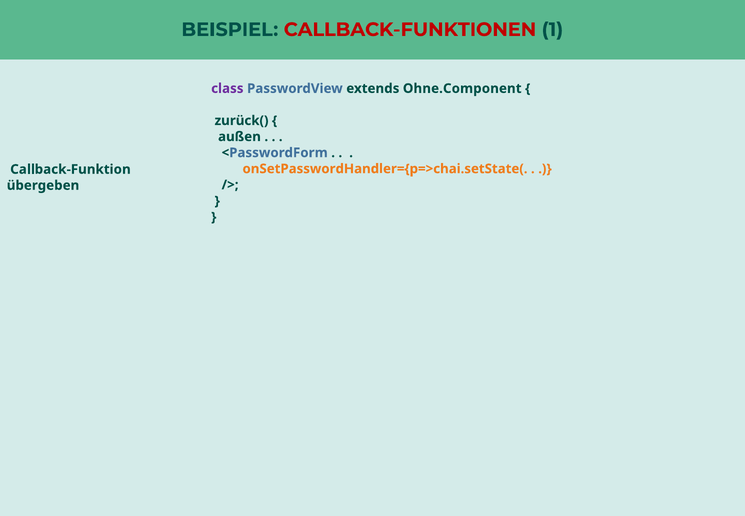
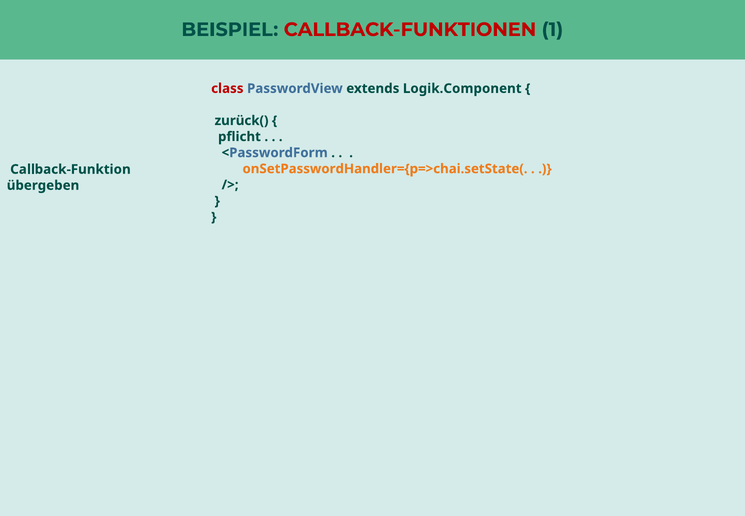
class colour: purple -> red
Ohne.Component: Ohne.Component -> Logik.Component
außen: außen -> pflicht
